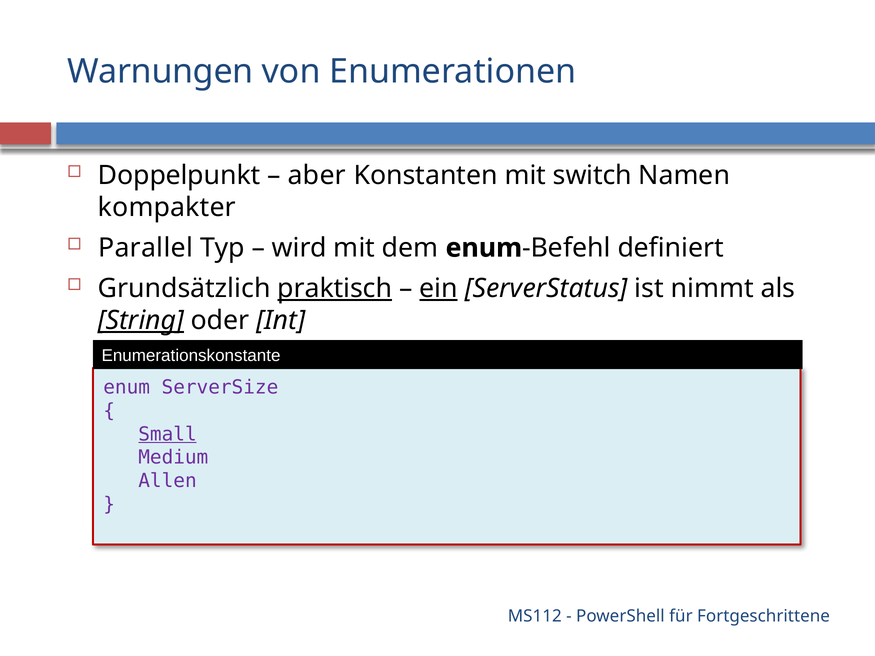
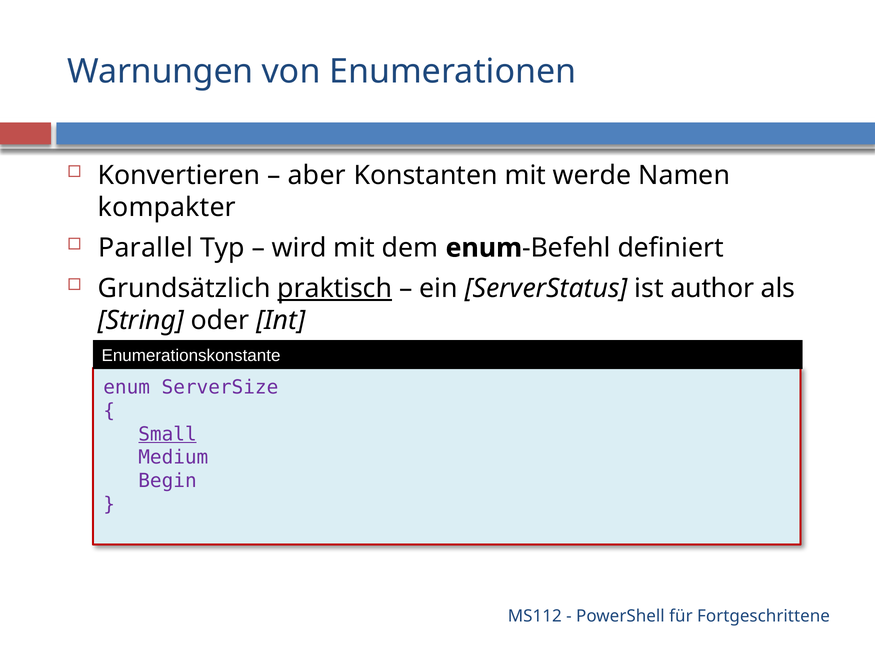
Doppelpunkt: Doppelpunkt -> Konvertieren
switch: switch -> werde
ein underline: present -> none
nimmt: nimmt -> author
String underline: present -> none
Allen: Allen -> Begin
